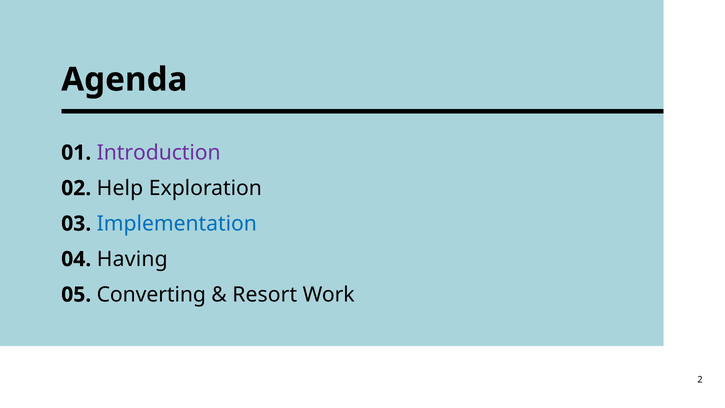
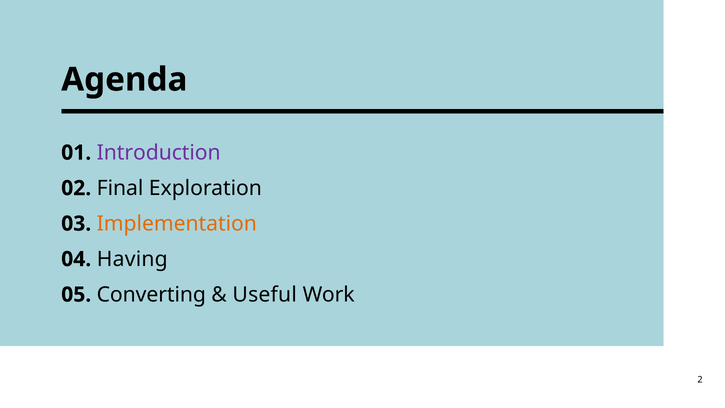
Help: Help -> Final
Implementation colour: blue -> orange
Resort: Resort -> Useful
